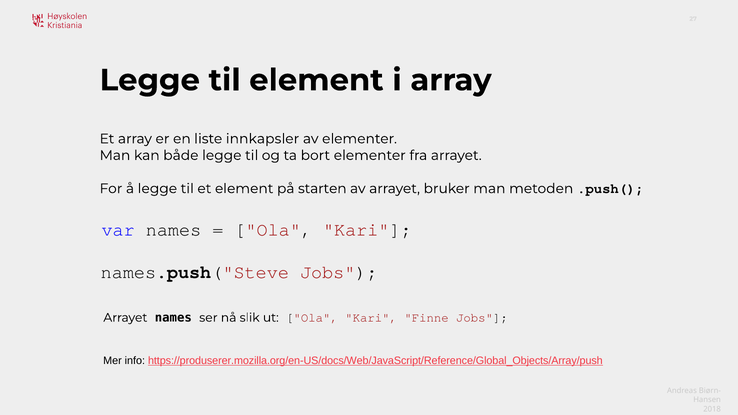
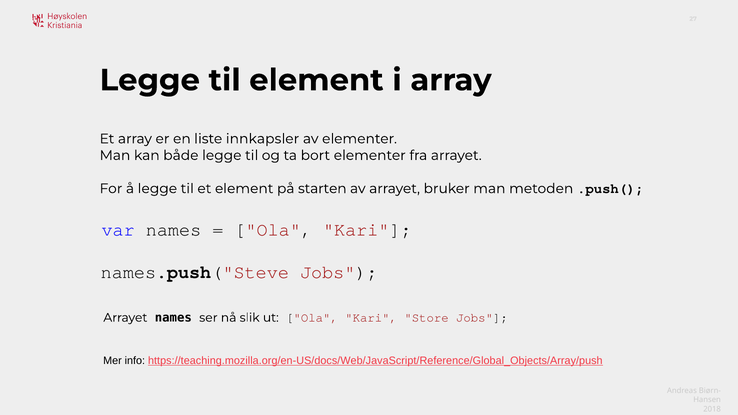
Finne: Finne -> Store
https://produserer.mozilla.org/en-US/docs/Web/JavaScript/Reference/Global_Objects/Array/push: https://produserer.mozilla.org/en-US/docs/Web/JavaScript/Reference/Global_Objects/Array/push -> https://teaching.mozilla.org/en-US/docs/Web/JavaScript/Reference/Global_Objects/Array/push
